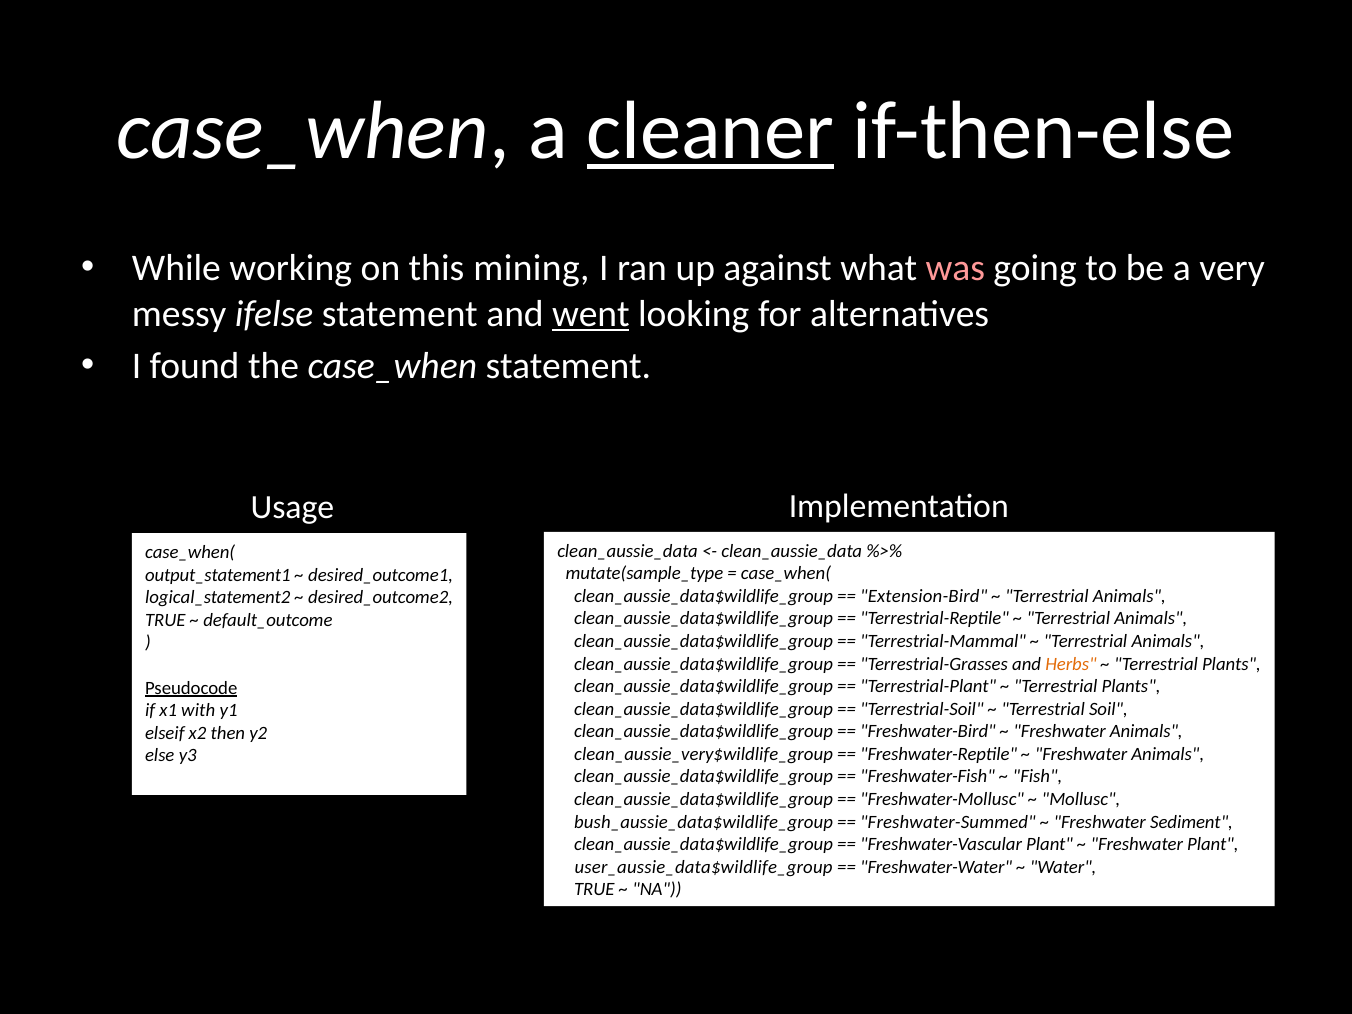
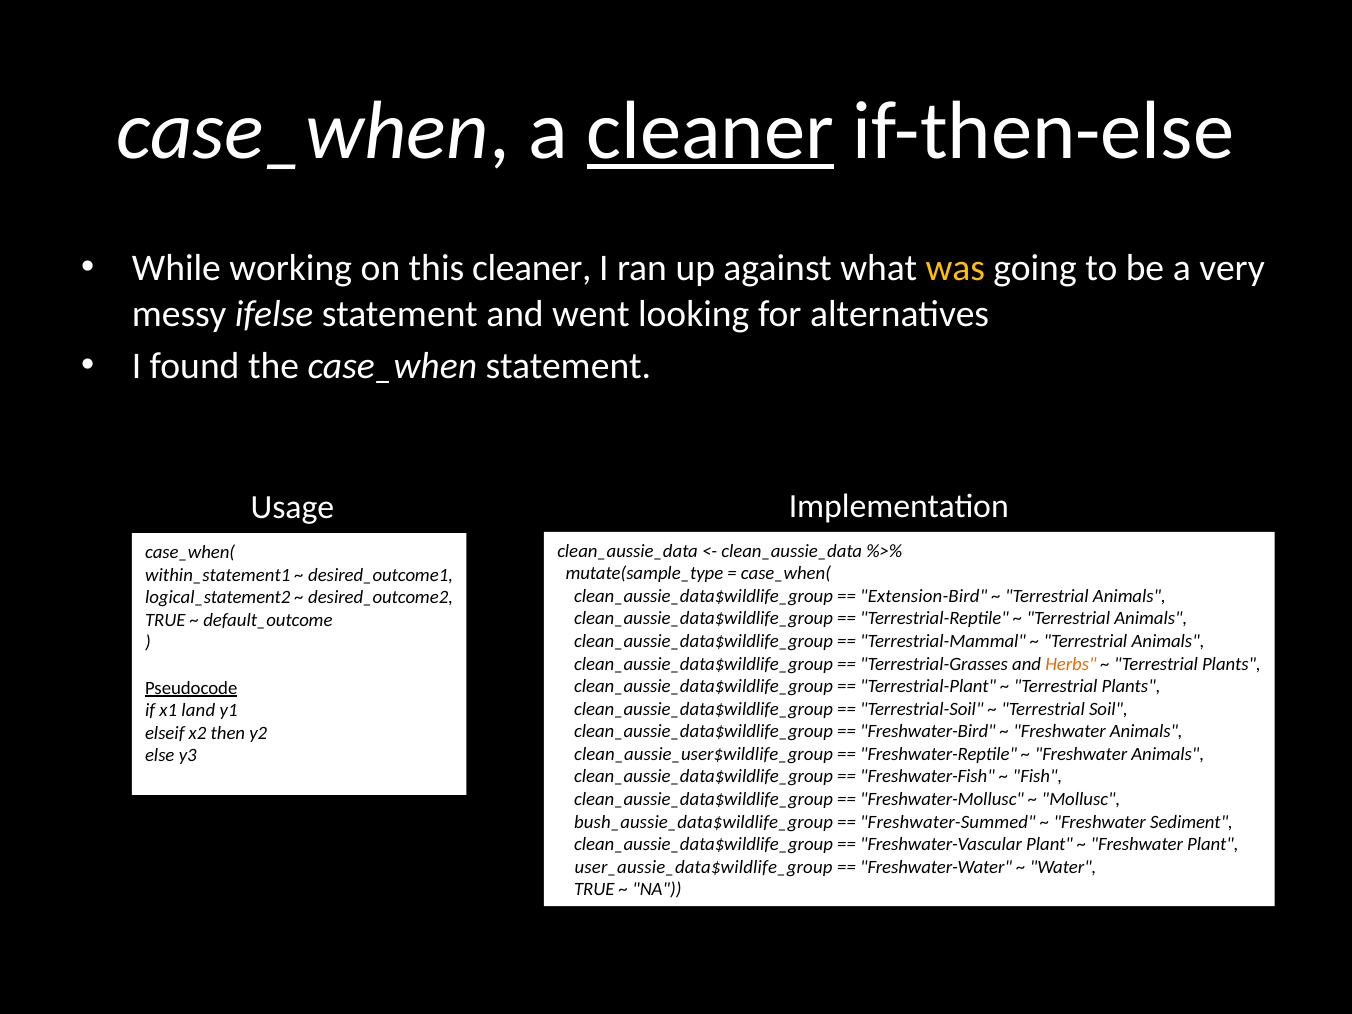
this mining: mining -> cleaner
was colour: pink -> yellow
went underline: present -> none
output_statement1: output_statement1 -> within_statement1
with: with -> land
clean_aussie_very$wildlife_group: clean_aussie_very$wildlife_group -> clean_aussie_user$wildlife_group
